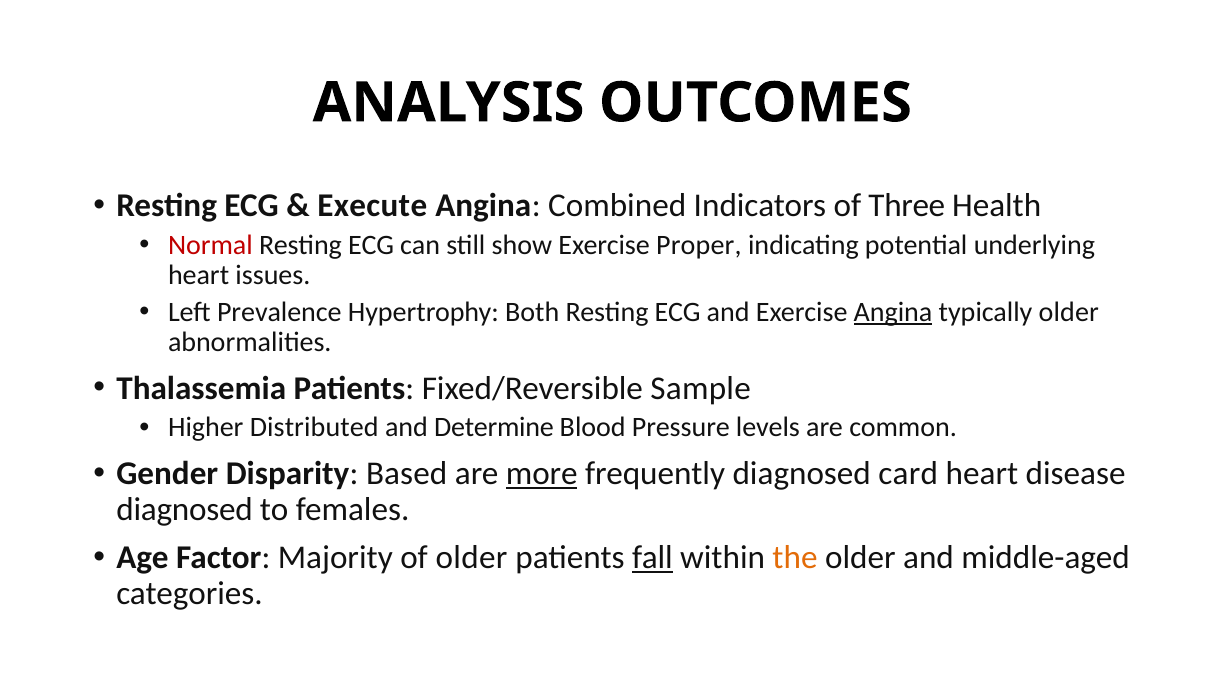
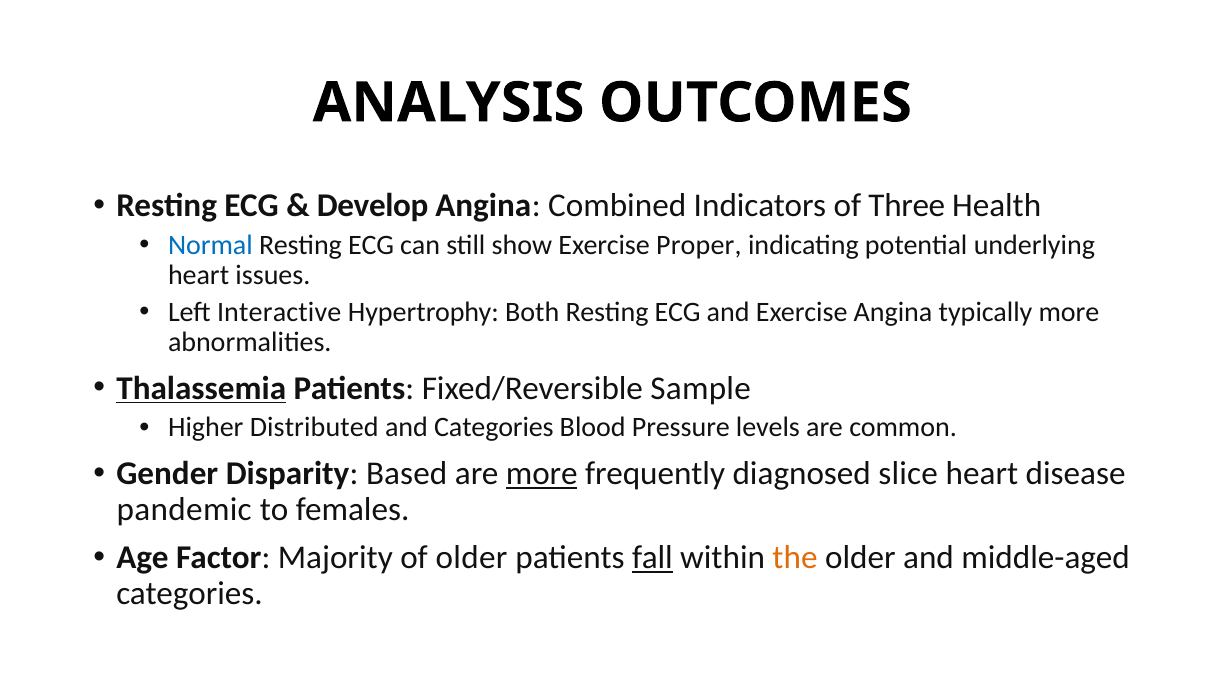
Execute: Execute -> Develop
Normal colour: red -> blue
Prevalence: Prevalence -> Interactive
Angina at (893, 312) underline: present -> none
typically older: older -> more
Thalassemia underline: none -> present
and Determine: Determine -> Categories
card: card -> slice
diagnosed at (185, 509): diagnosed -> pandemic
